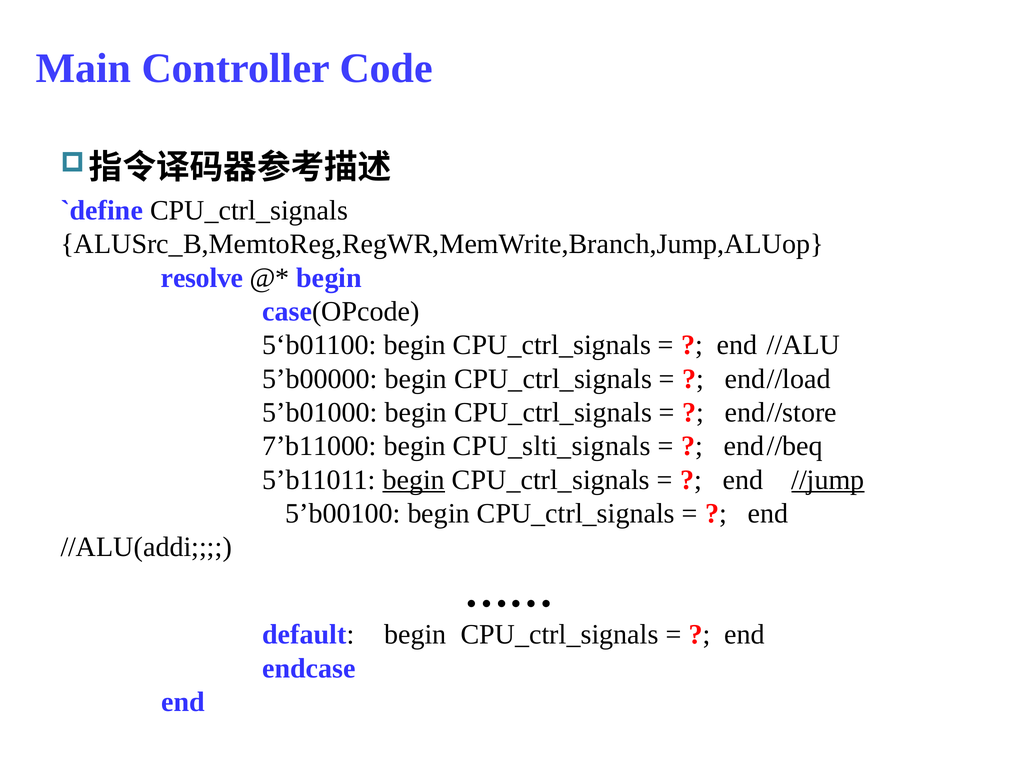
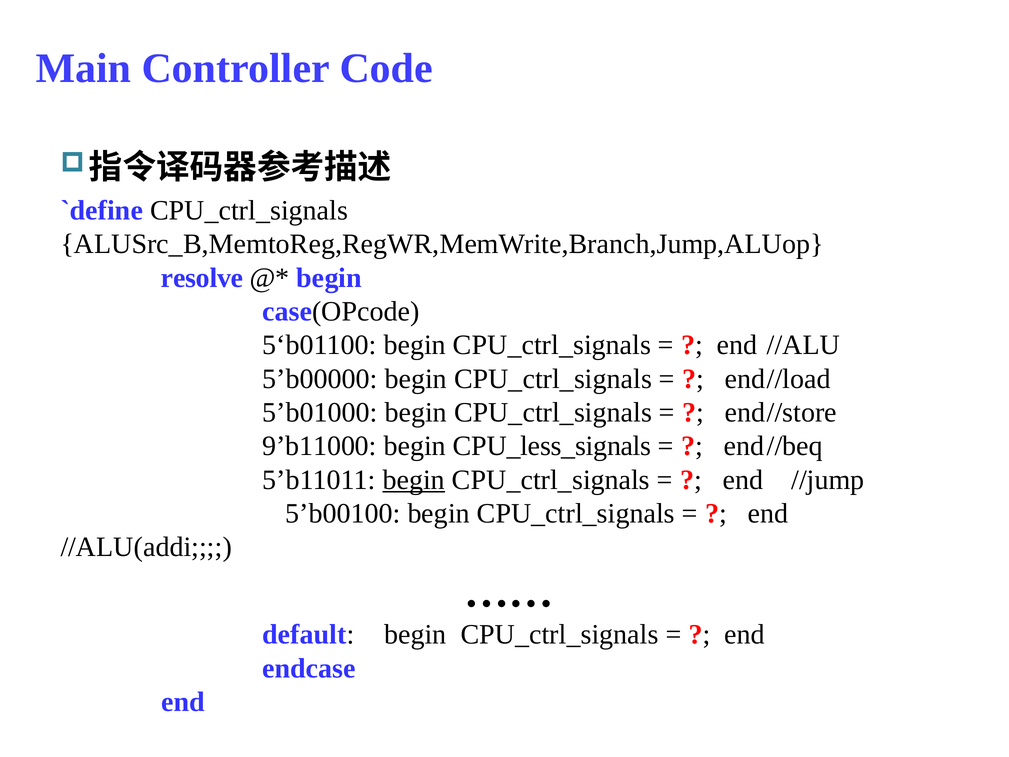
7’b11000: 7’b11000 -> 9’b11000
CPU_slti_signals: CPU_slti_signals -> CPU_less_signals
//jump underline: present -> none
